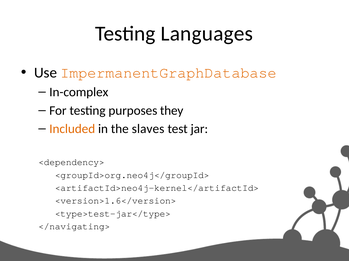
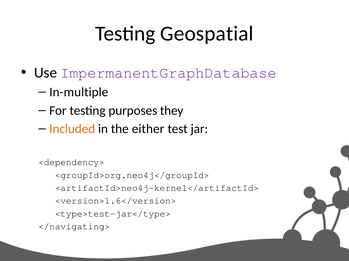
Languages: Languages -> Geospatial
ImpermanentGraphDatabase colour: orange -> purple
In-complex: In-complex -> In-multiple
slaves: slaves -> either
